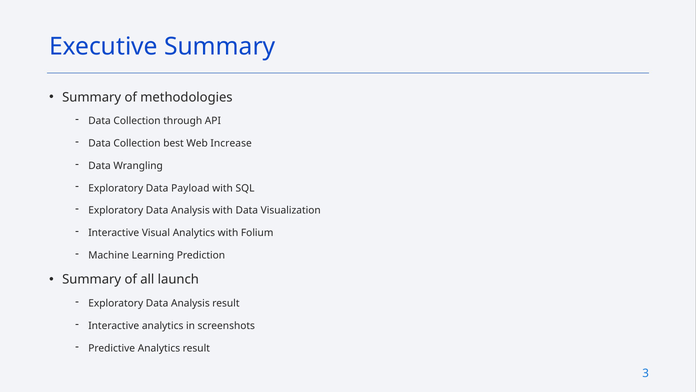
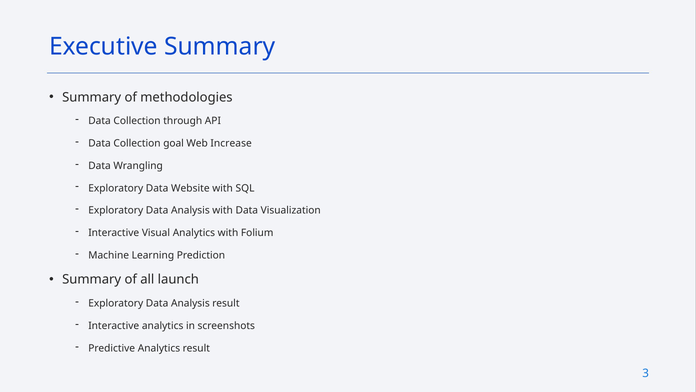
best: best -> goal
Payload: Payload -> Website
